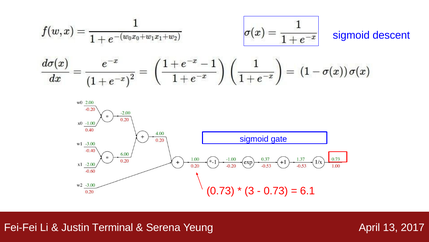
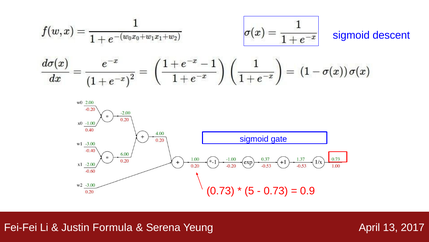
3: 3 -> 5
6.1: 6.1 -> 0.9
Terminal: Terminal -> Formula
